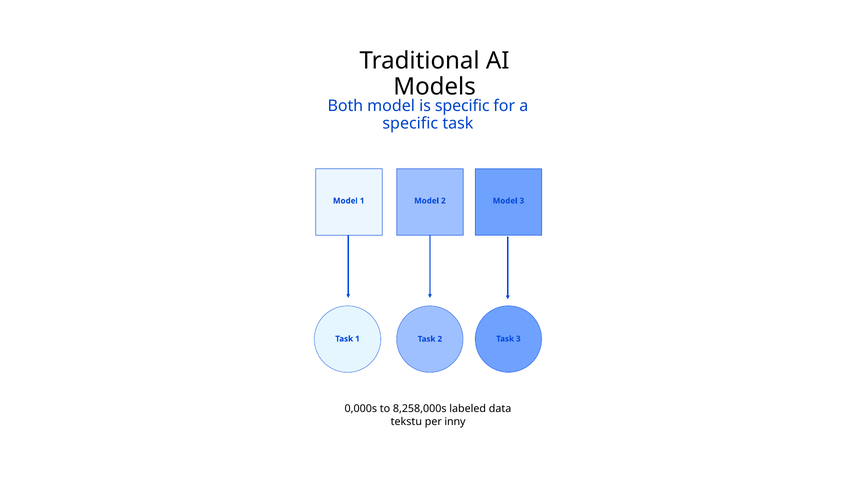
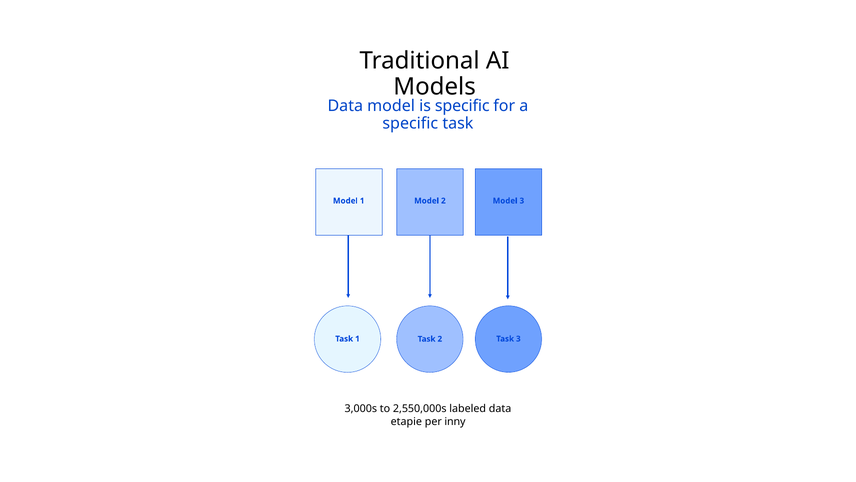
Both at (345, 106): Both -> Data
0,000s: 0,000s -> 3,000s
8,258,000s: 8,258,000s -> 2,550,000s
tekstu: tekstu -> etapie
